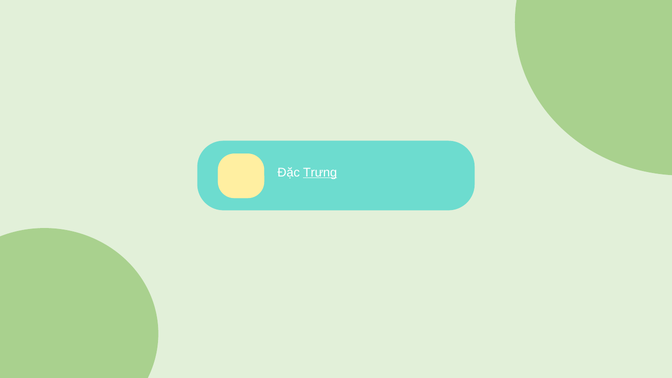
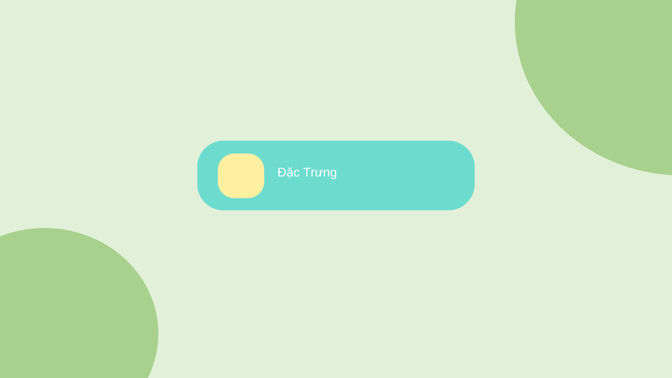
Trưng underline: present -> none
